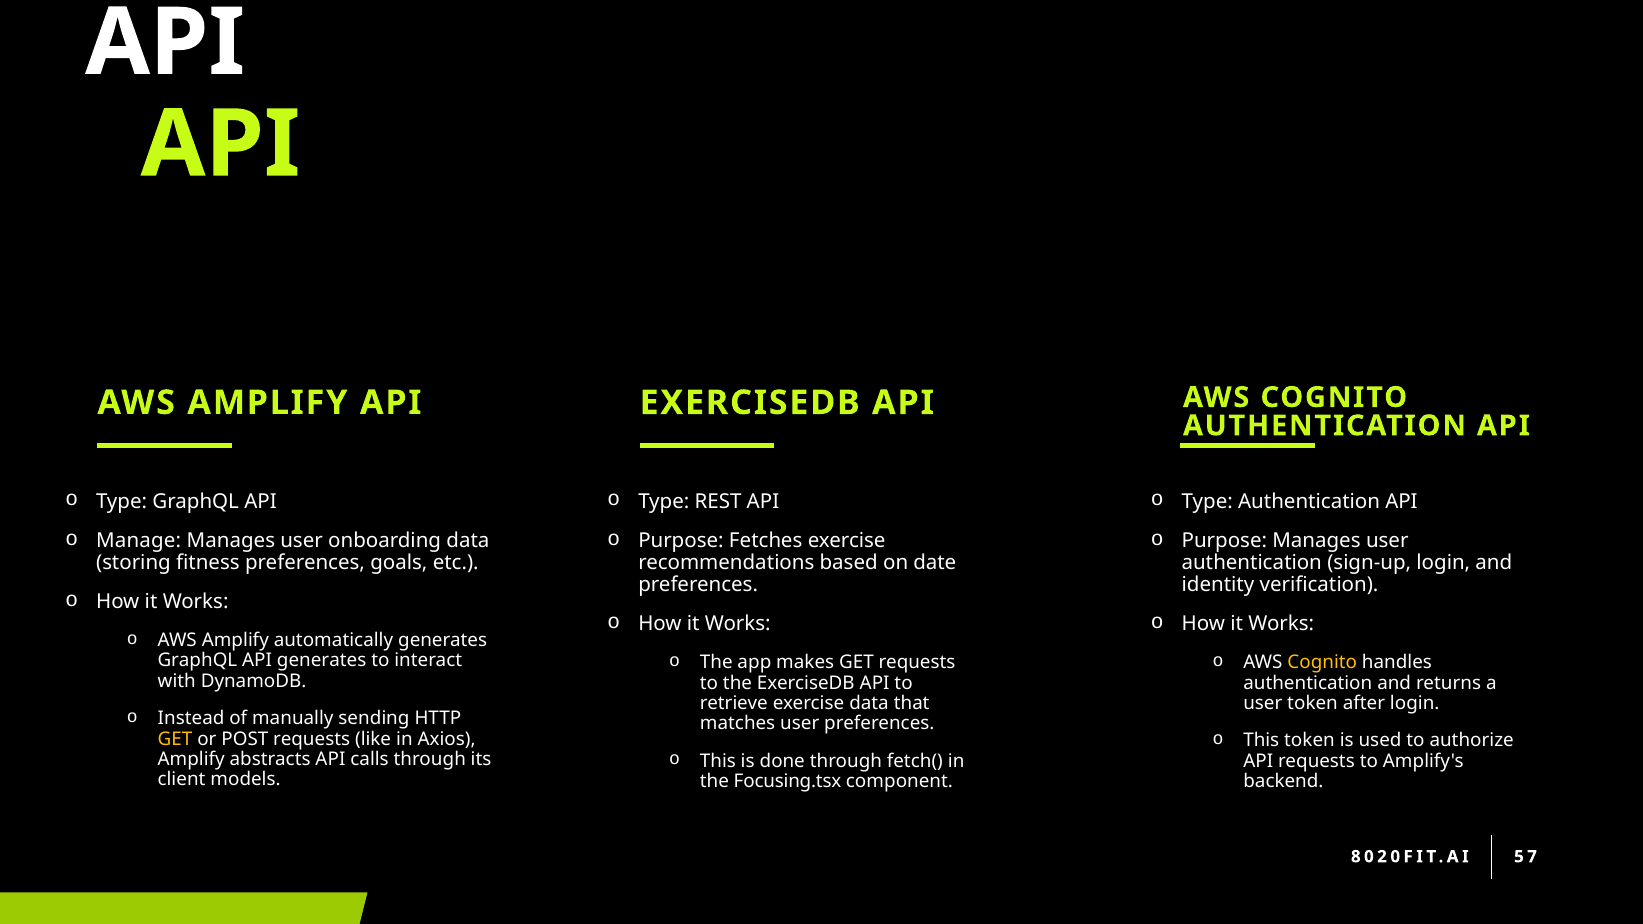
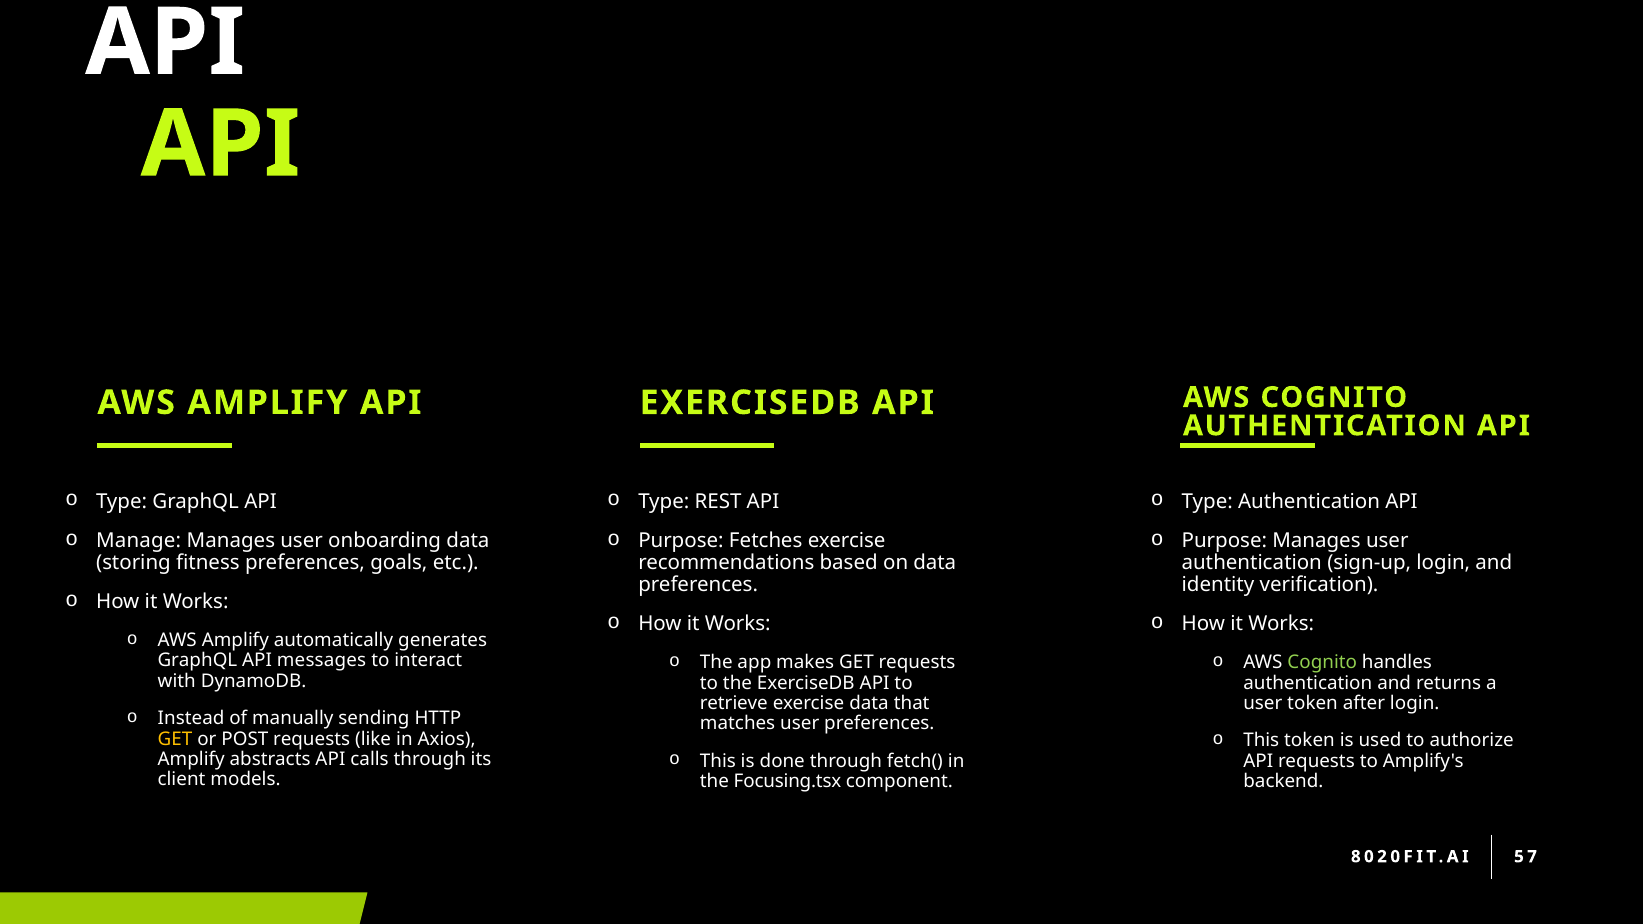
on date: date -> data
Cognito at (1322, 663) colour: yellow -> light green
API generates: generates -> messages
